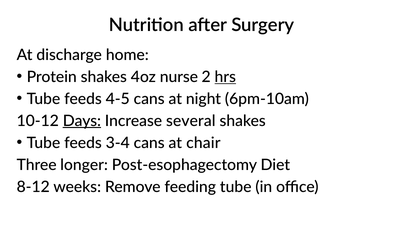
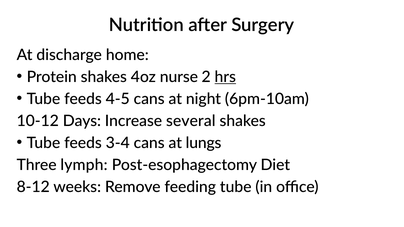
Days underline: present -> none
chair: chair -> lungs
longer: longer -> lymph
